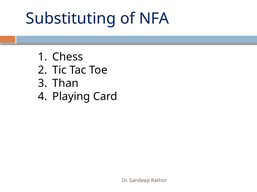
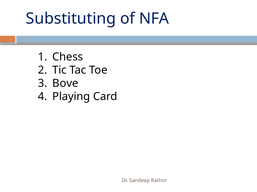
Than: Than -> Bove
